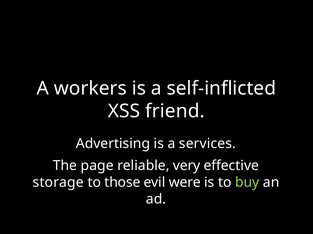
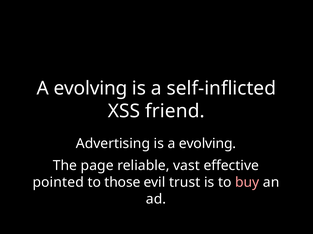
workers at (90, 89): workers -> evolving
is a services: services -> evolving
very: very -> vast
storage: storage -> pointed
were: were -> trust
buy colour: light green -> pink
